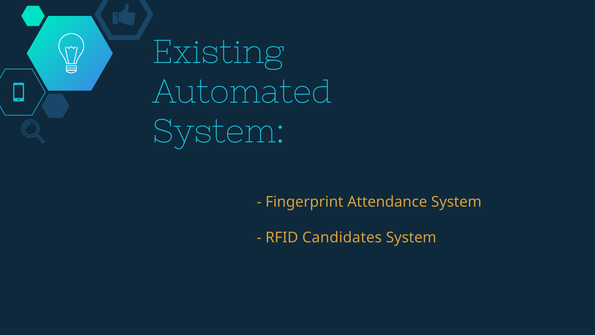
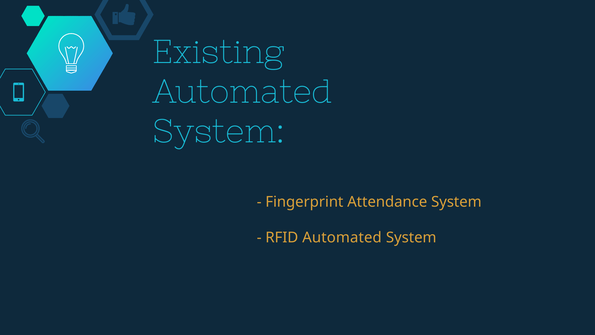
RFID Candidates: Candidates -> Automated
